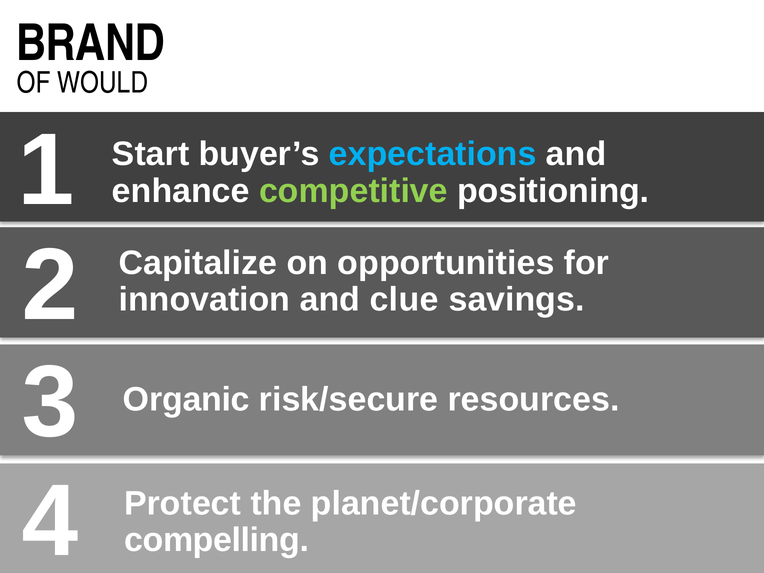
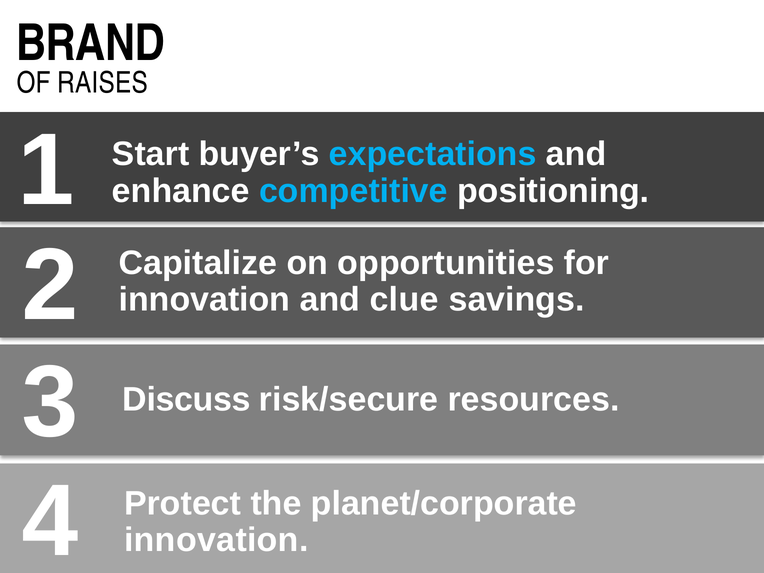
WOULD: WOULD -> RAISES
competitive colour: light green -> light blue
Organic: Organic -> Discuss
compelling at (217, 540): compelling -> innovation
